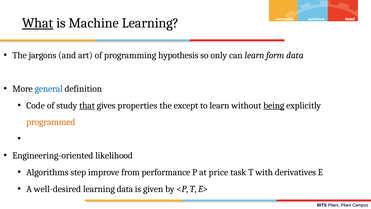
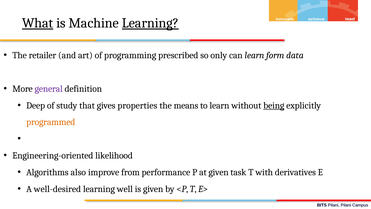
Learning at (150, 23) underline: none -> present
jargons: jargons -> retailer
hypothesis: hypothesis -> prescribed
general colour: blue -> purple
Code: Code -> Deep
that underline: present -> none
except: except -> means
step: step -> also
at price: price -> given
learning data: data -> well
